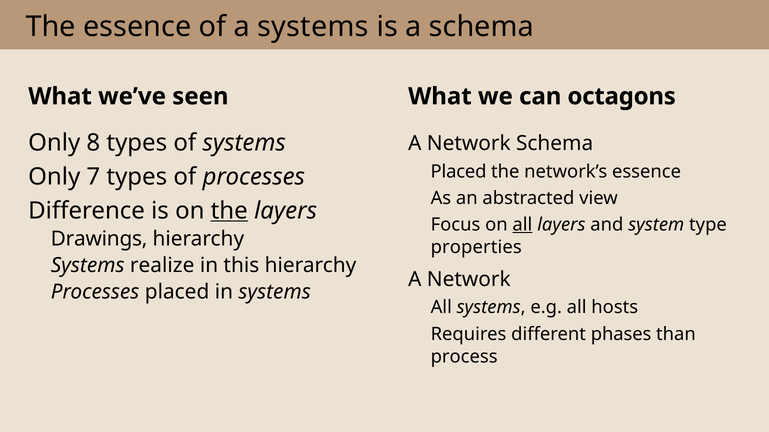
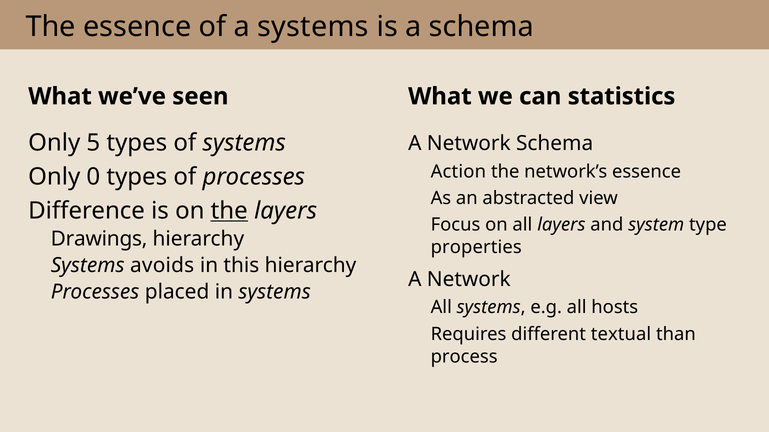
octagons: octagons -> statistics
8: 8 -> 5
Placed at (459, 172): Placed -> Action
7: 7 -> 0
all at (522, 225) underline: present -> none
realize: realize -> avoids
phases: phases -> textual
